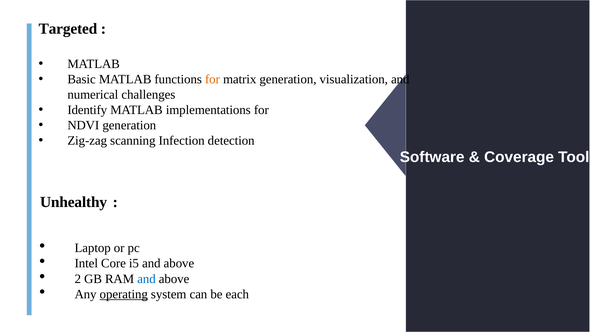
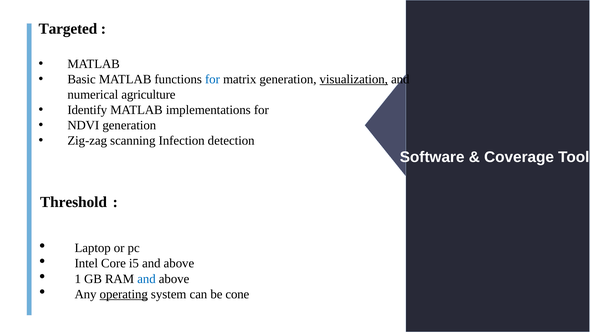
for at (212, 79) colour: orange -> blue
visualization underline: none -> present
challenges: challenges -> agriculture
Unhealthy: Unhealthy -> Threshold
2: 2 -> 1
each: each -> cone
